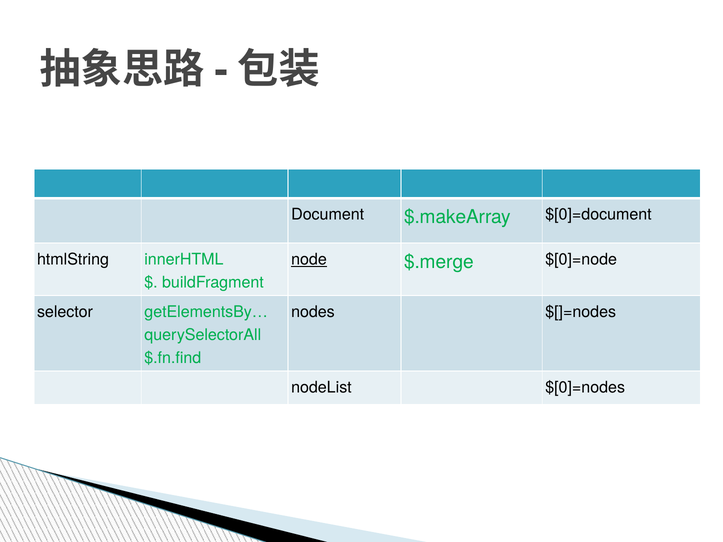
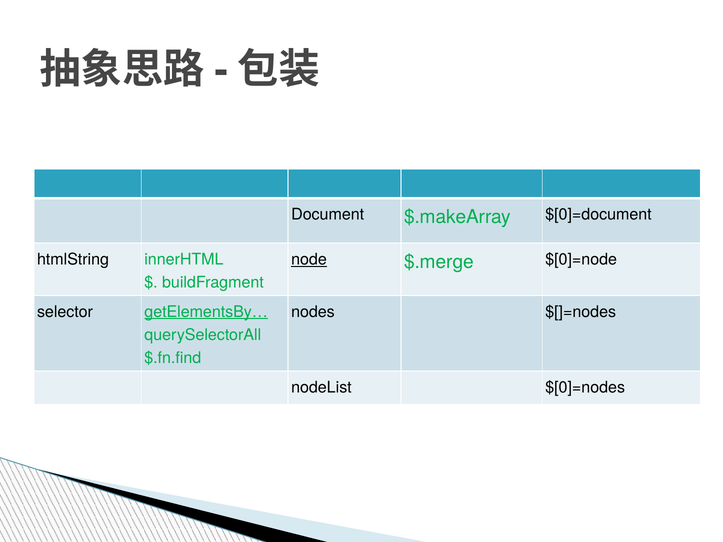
getElementsBy… underline: none -> present
